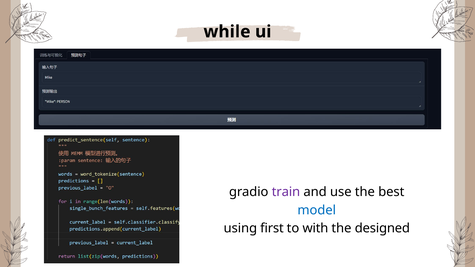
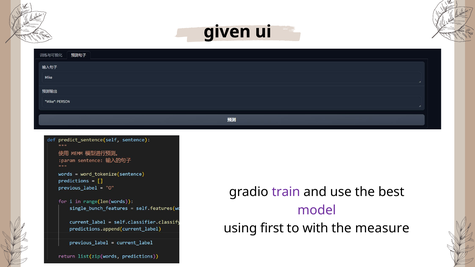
while: while -> given
model colour: blue -> purple
designed: designed -> measure
